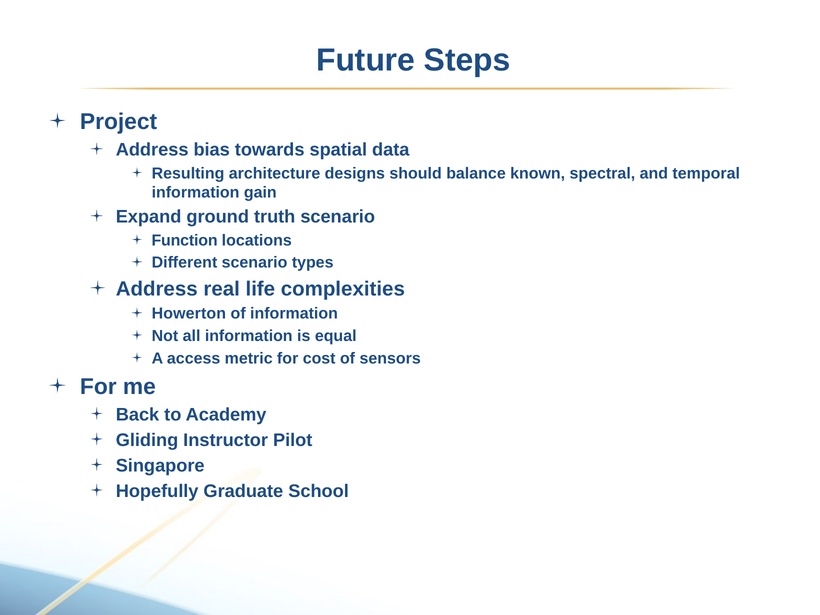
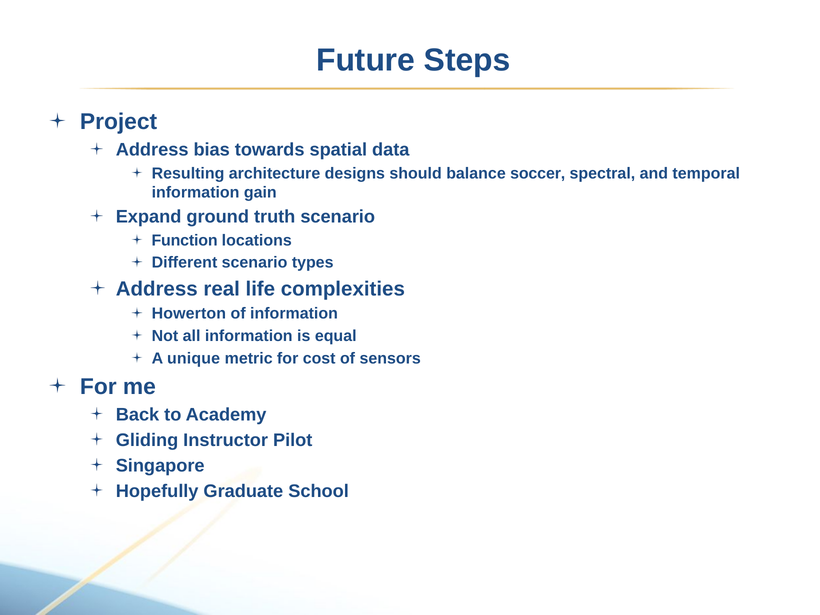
known: known -> soccer
access: access -> unique
